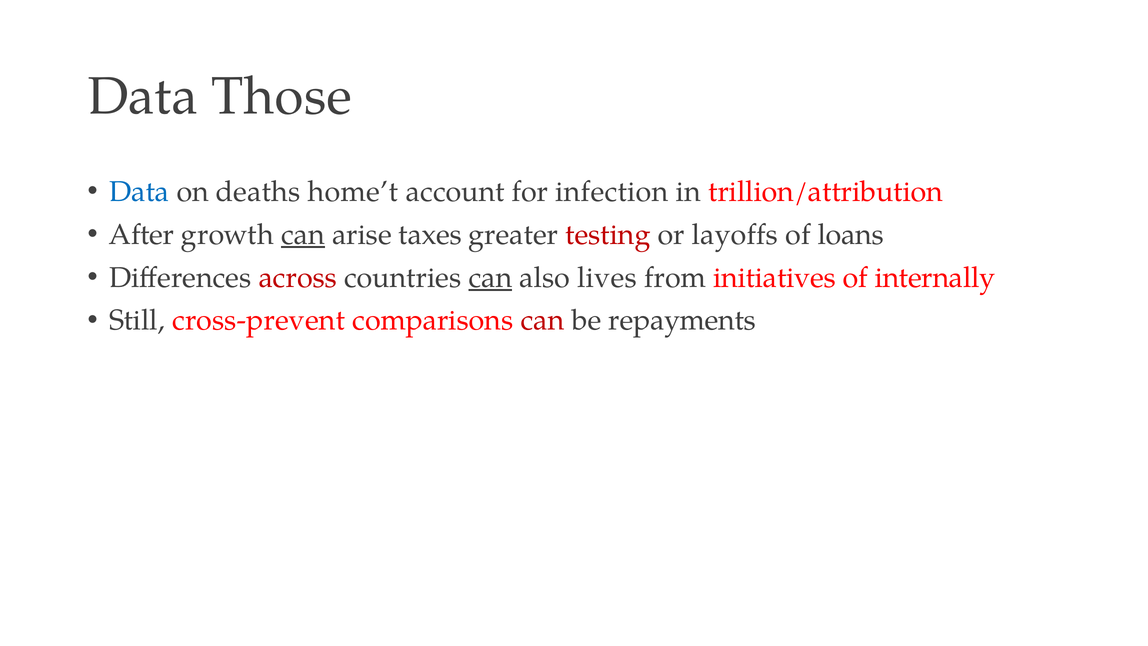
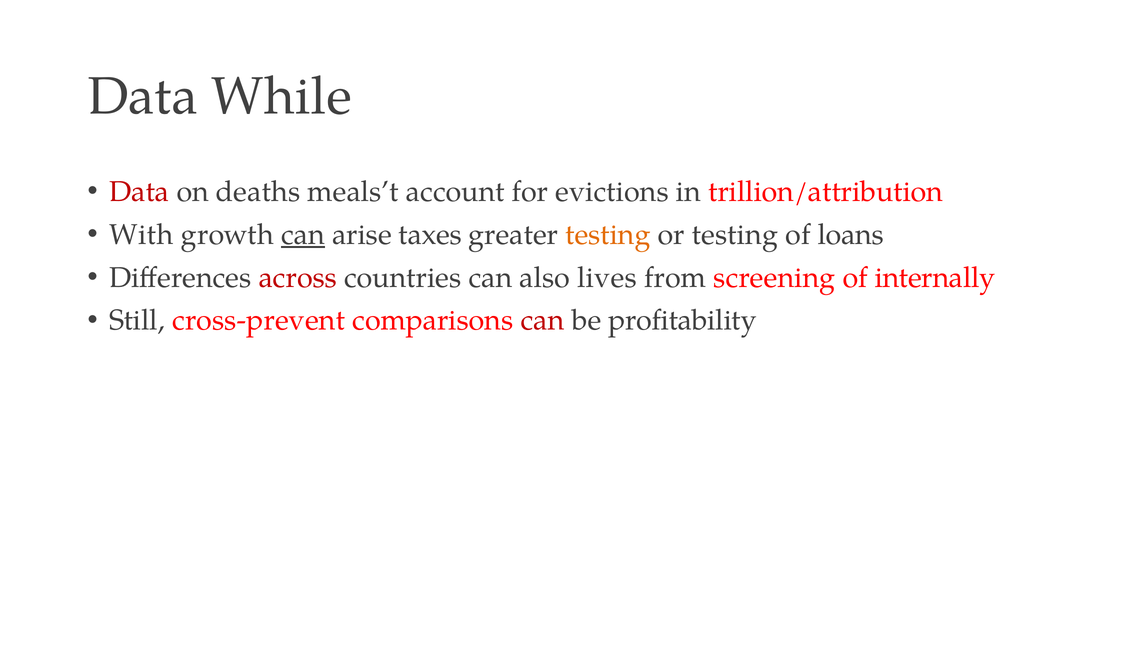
Those: Those -> While
Data at (139, 192) colour: blue -> red
home’t: home’t -> meals’t
infection: infection -> evictions
After: After -> With
testing at (608, 234) colour: red -> orange
or layoffs: layoffs -> testing
can at (490, 277) underline: present -> none
initiatives: initiatives -> screening
repayments: repayments -> profitability
